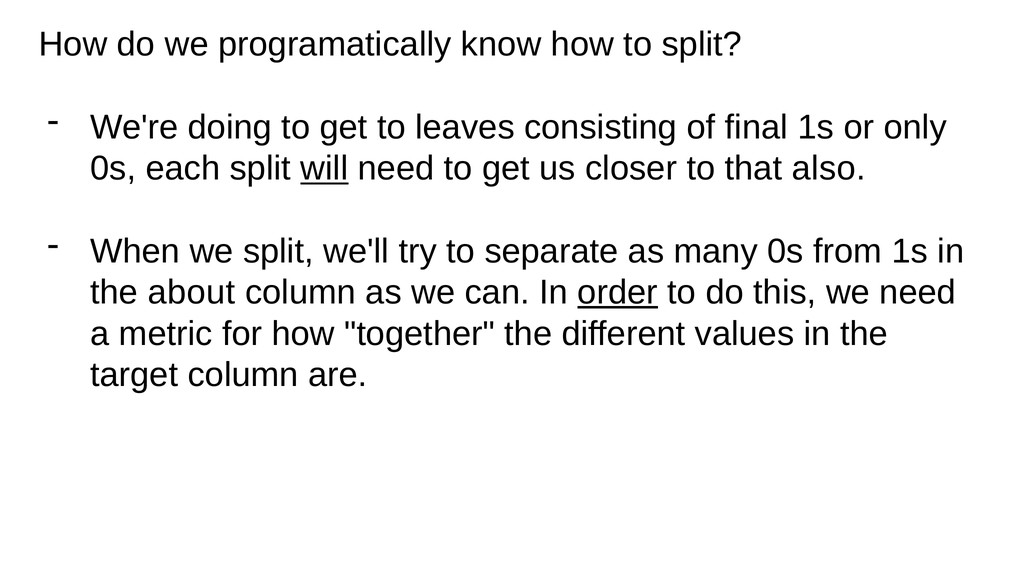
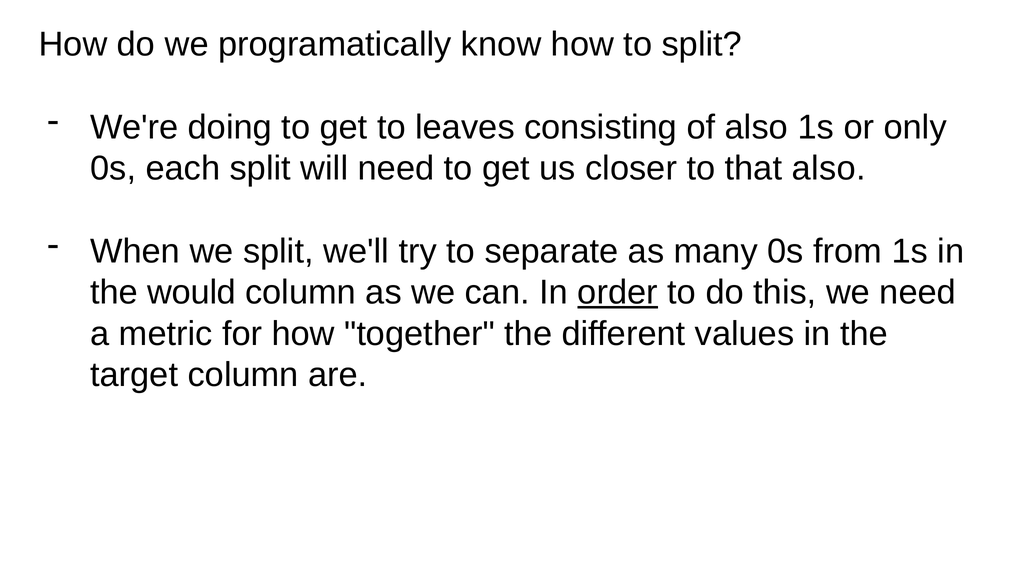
of final: final -> also
will underline: present -> none
about: about -> would
